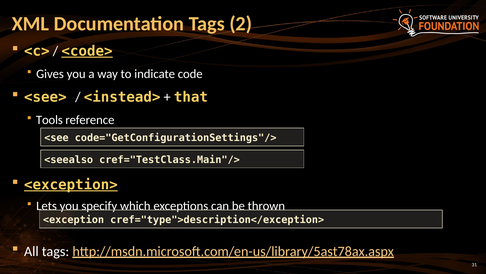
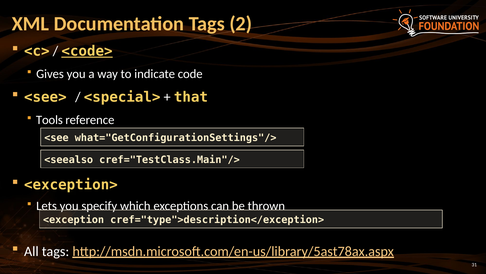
<instead>: <instead> -> <special>
code="GetConfigurationSettings"/>: code="GetConfigurationSettings"/> -> what="GetConfigurationSettings"/>
<exception> underline: present -> none
